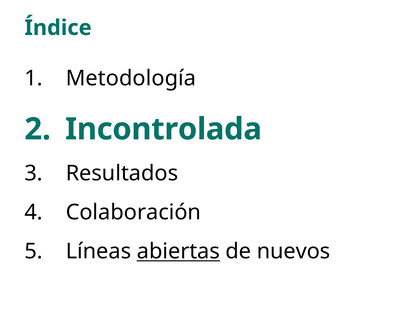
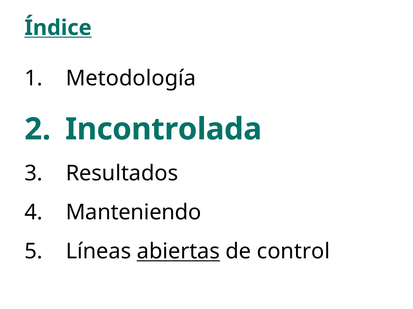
Índice underline: none -> present
Colaboración: Colaboración -> Manteniendo
nuevos: nuevos -> control
